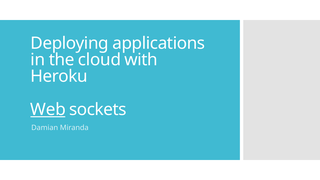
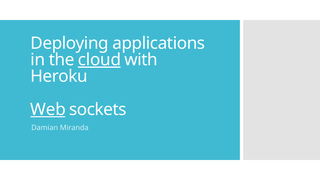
cloud underline: none -> present
